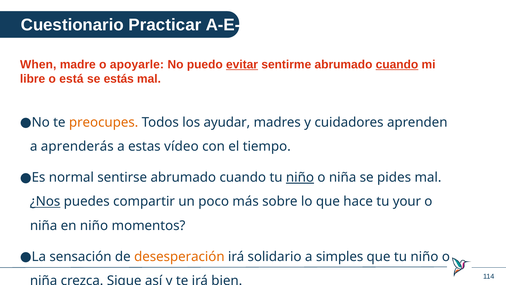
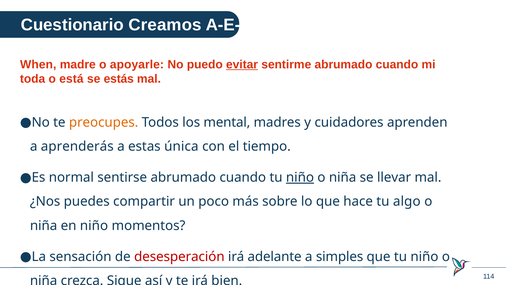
Practicar: Practicar -> Creamos
cuando at (397, 64) underline: present -> none
libre: libre -> toda
ayudar: ayudar -> mental
vídeo: vídeo -> única
pides: pides -> llevar
¿Nos underline: present -> none
your: your -> algo
desesperación colour: orange -> red
solidario: solidario -> adelante
